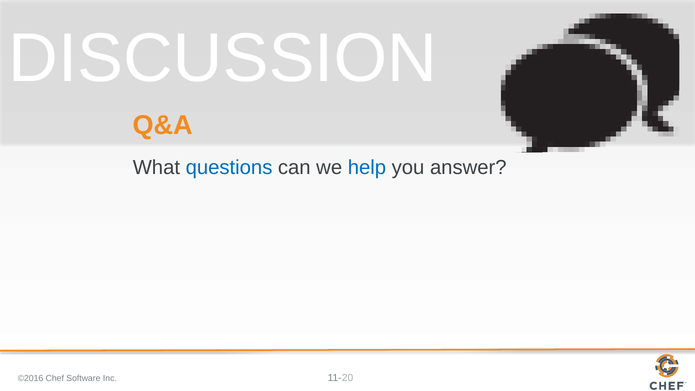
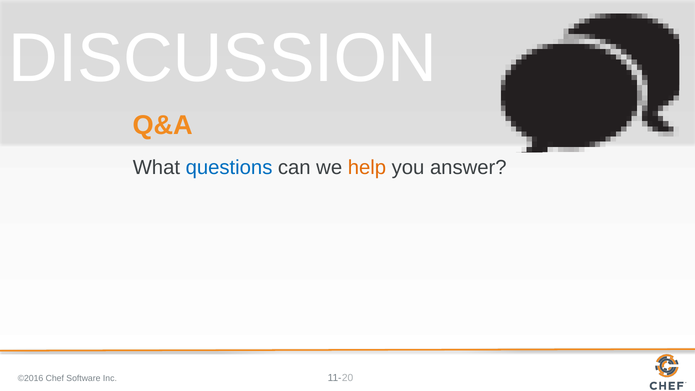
help colour: blue -> orange
